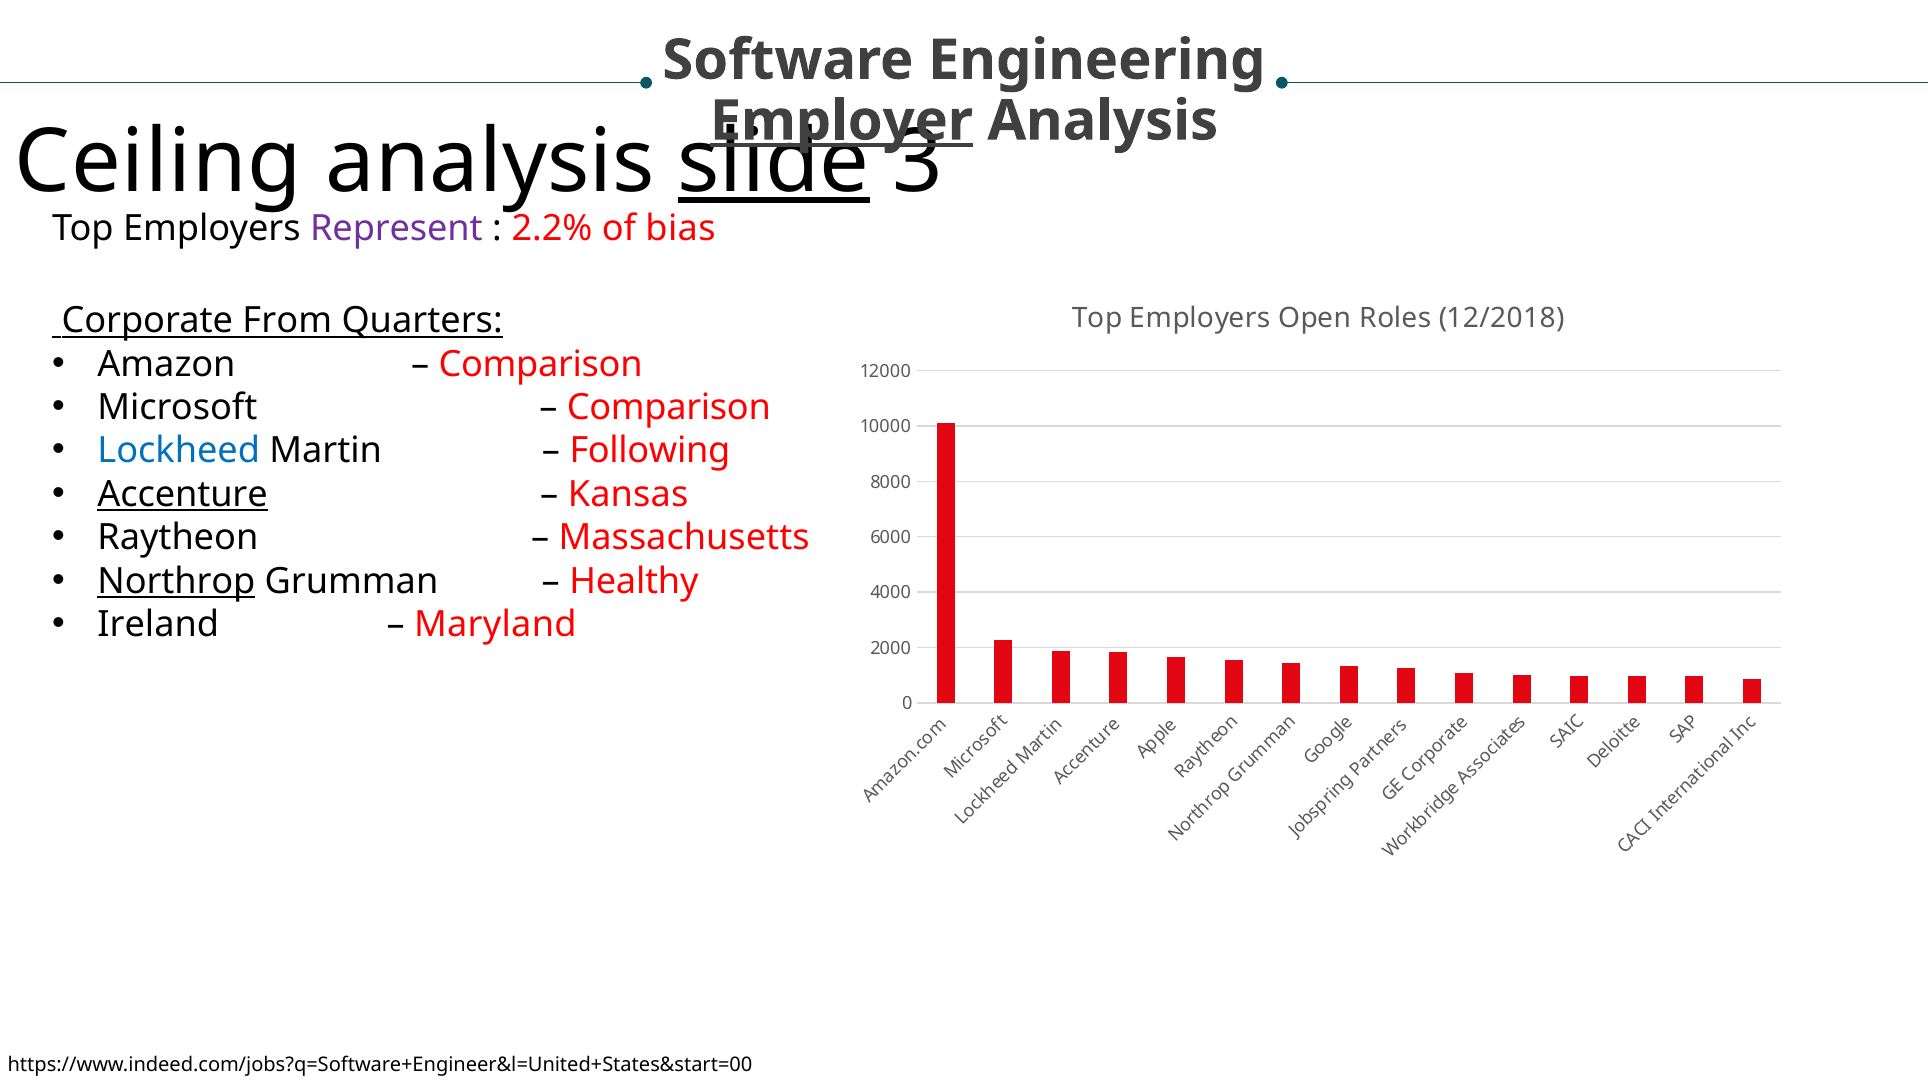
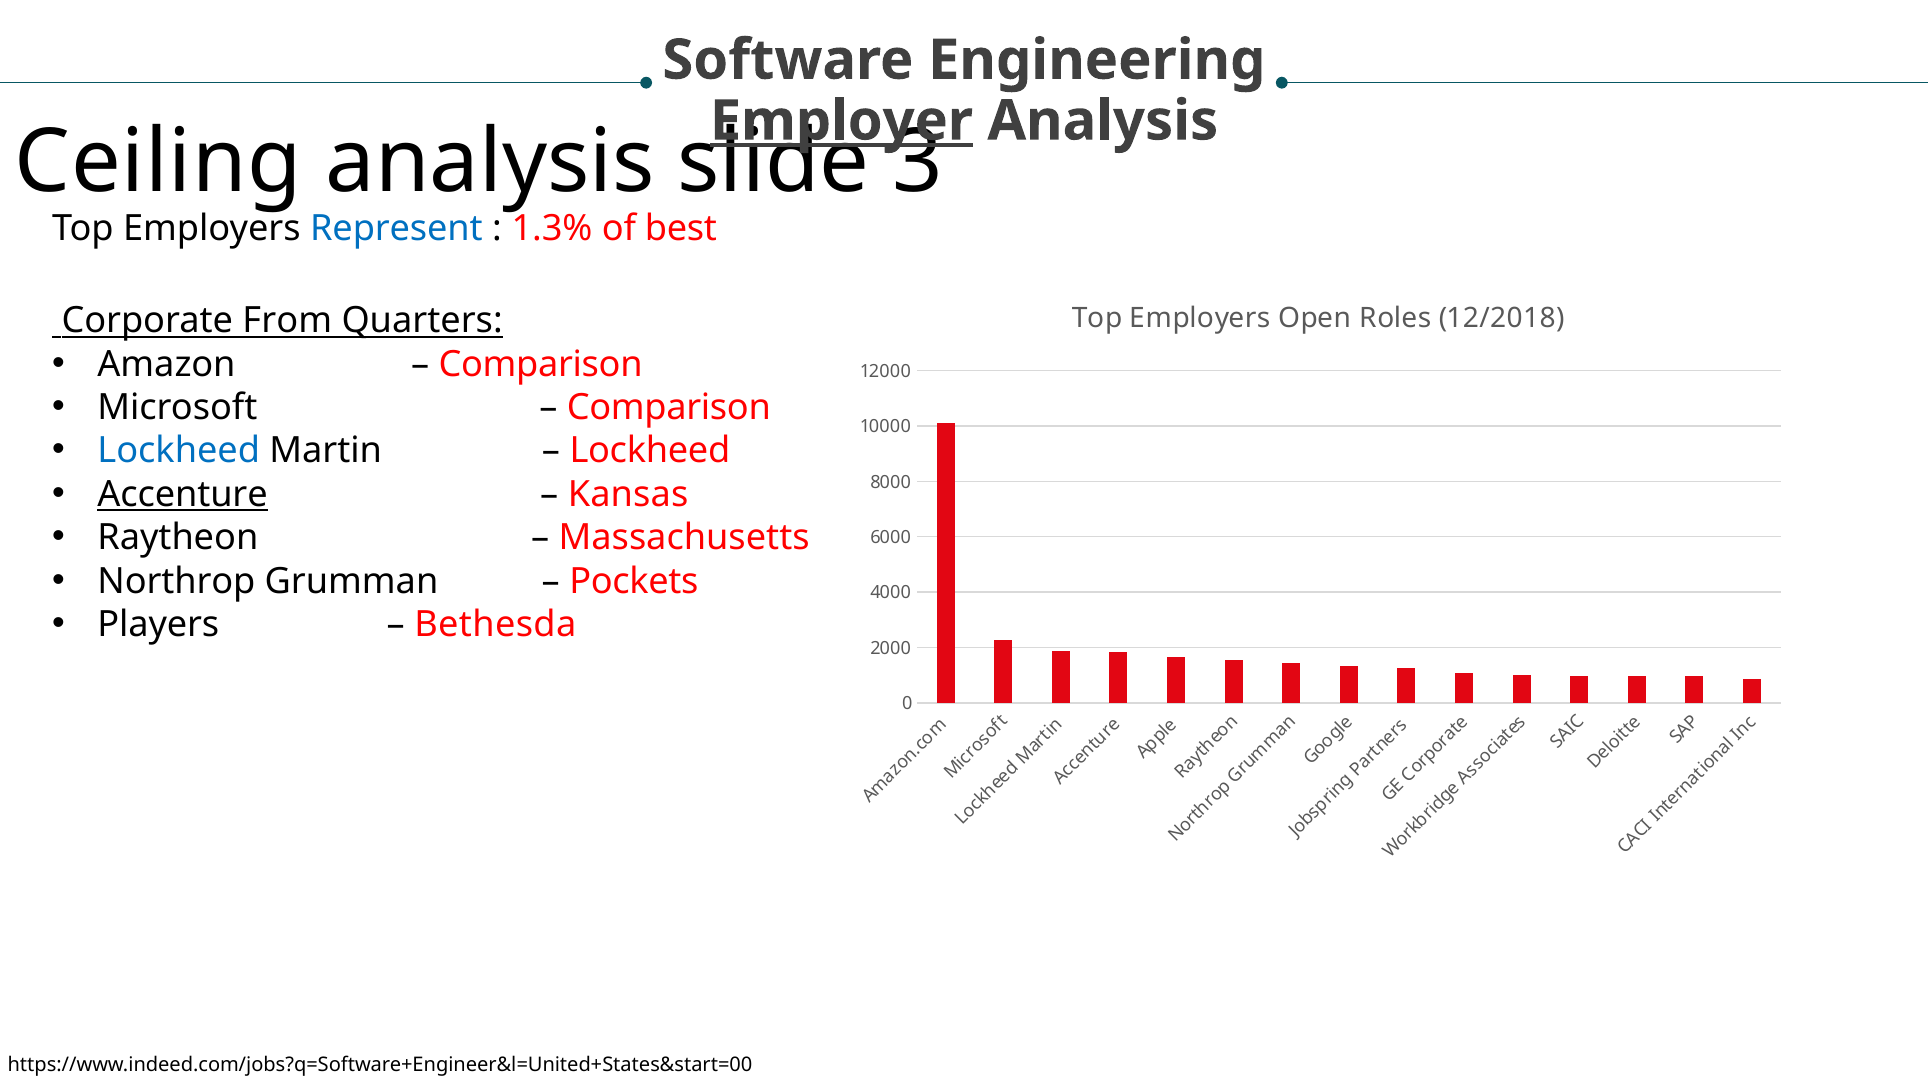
slide underline: present -> none
Represent colour: purple -> blue
2.2%: 2.2% -> 1.3%
bias: bias -> best
Following at (650, 451): Following -> Lockheed
Northrop underline: present -> none
Healthy: Healthy -> Pockets
Ireland: Ireland -> Players
Maryland: Maryland -> Bethesda
